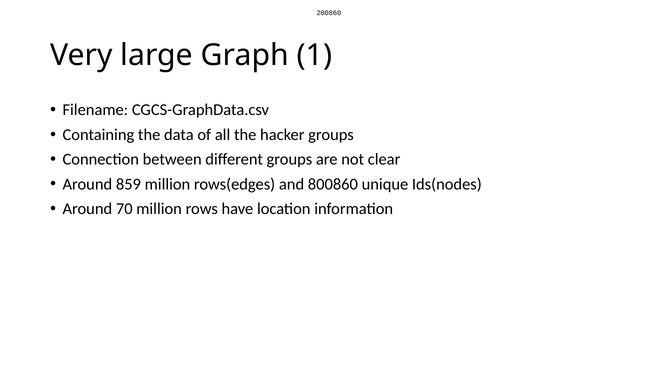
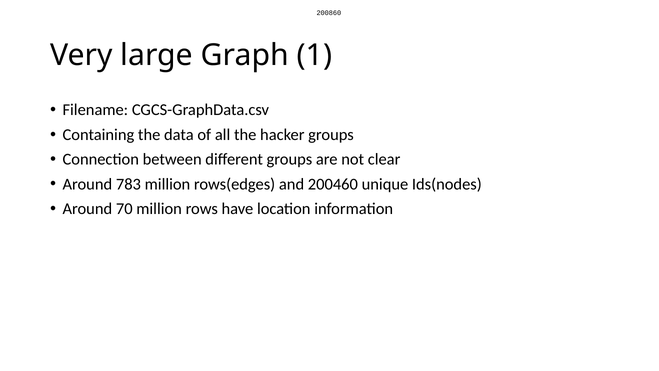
859: 859 -> 783
800860: 800860 -> 200460
